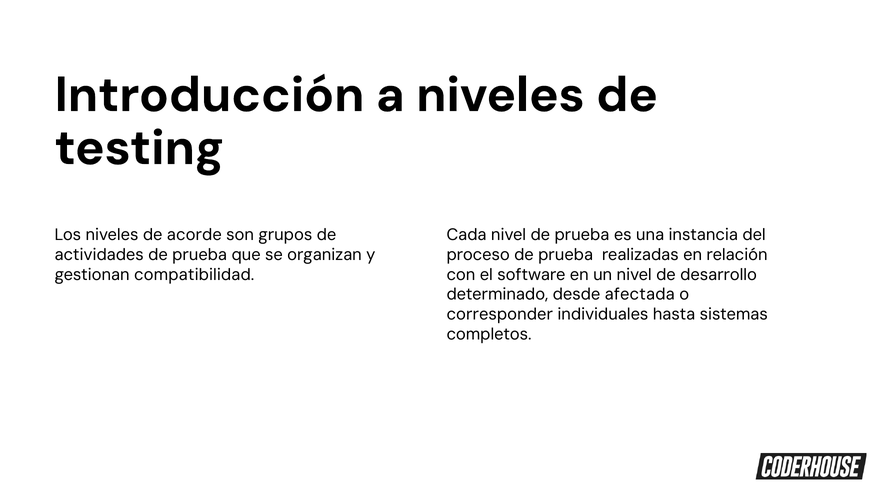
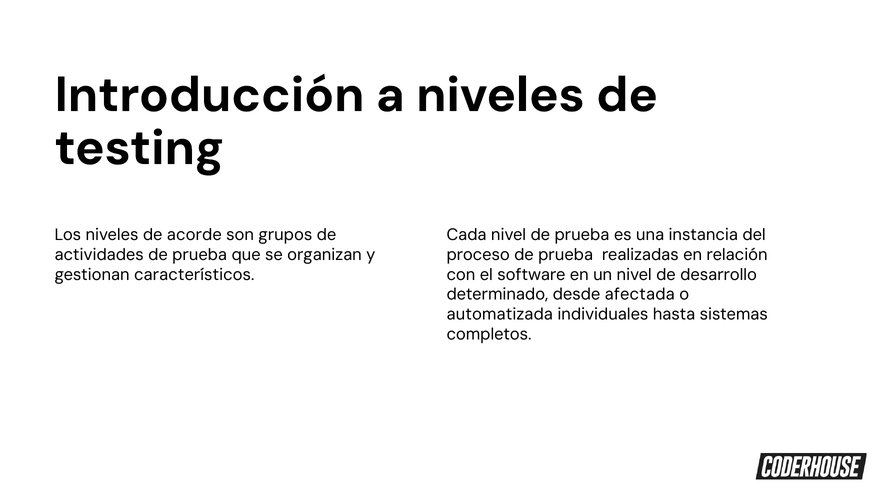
compatibilidad: compatibilidad -> característicos
corresponder: corresponder -> automatizada
